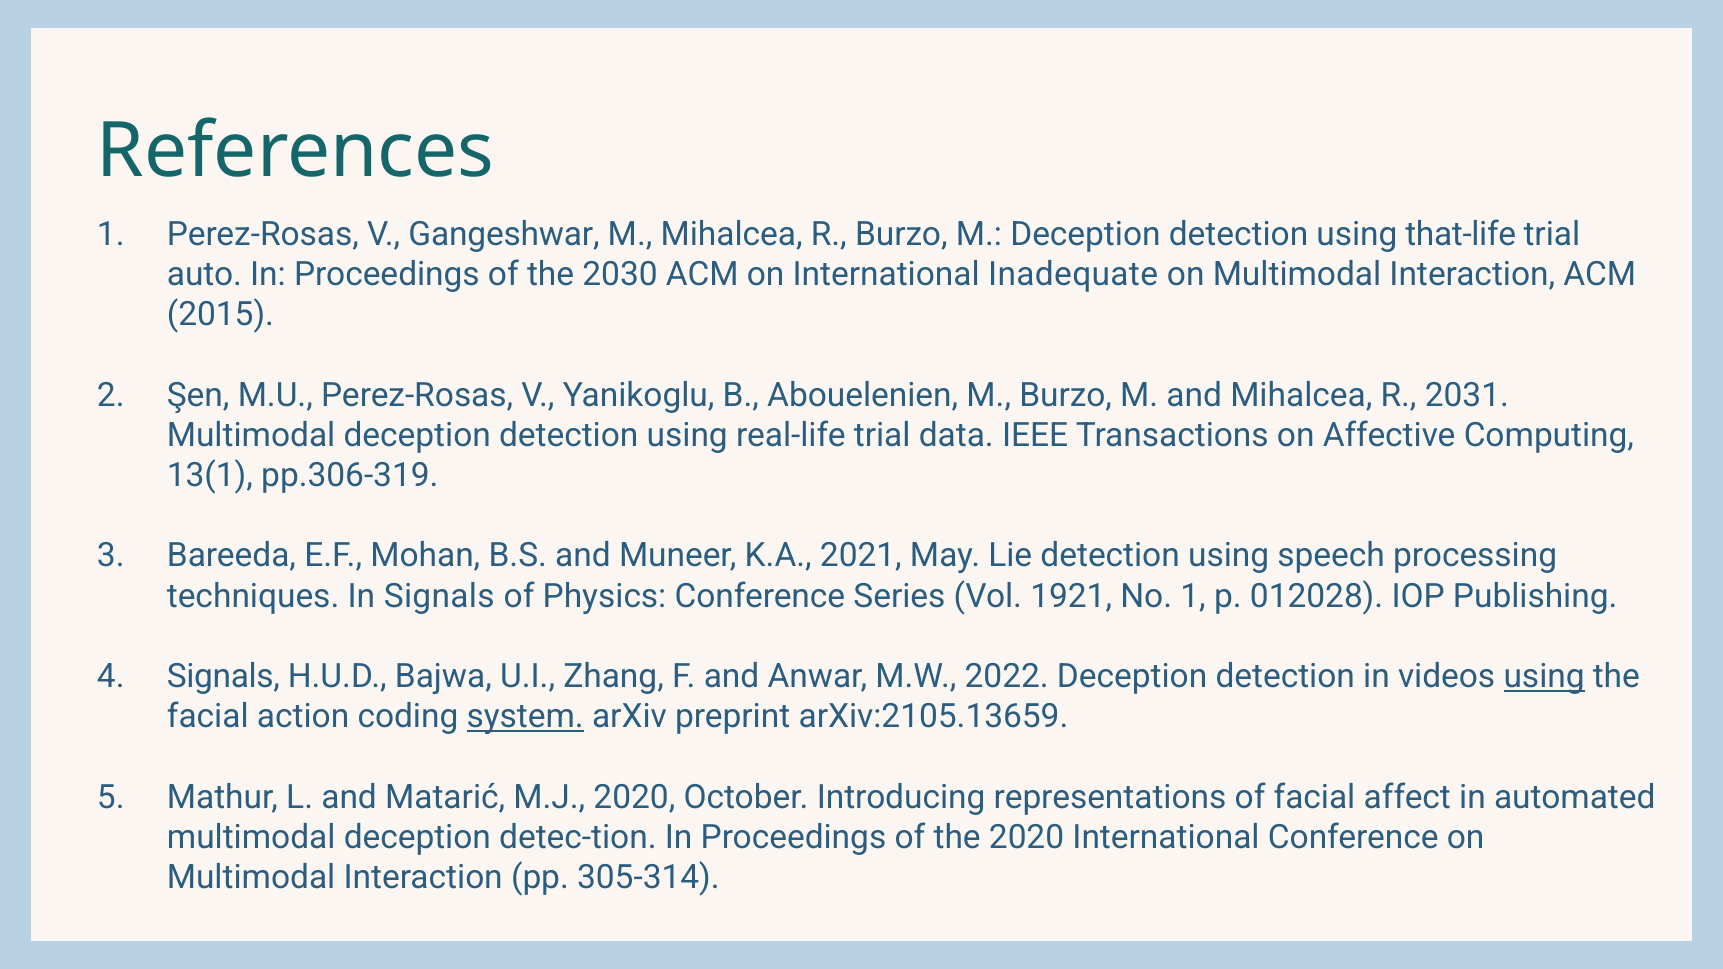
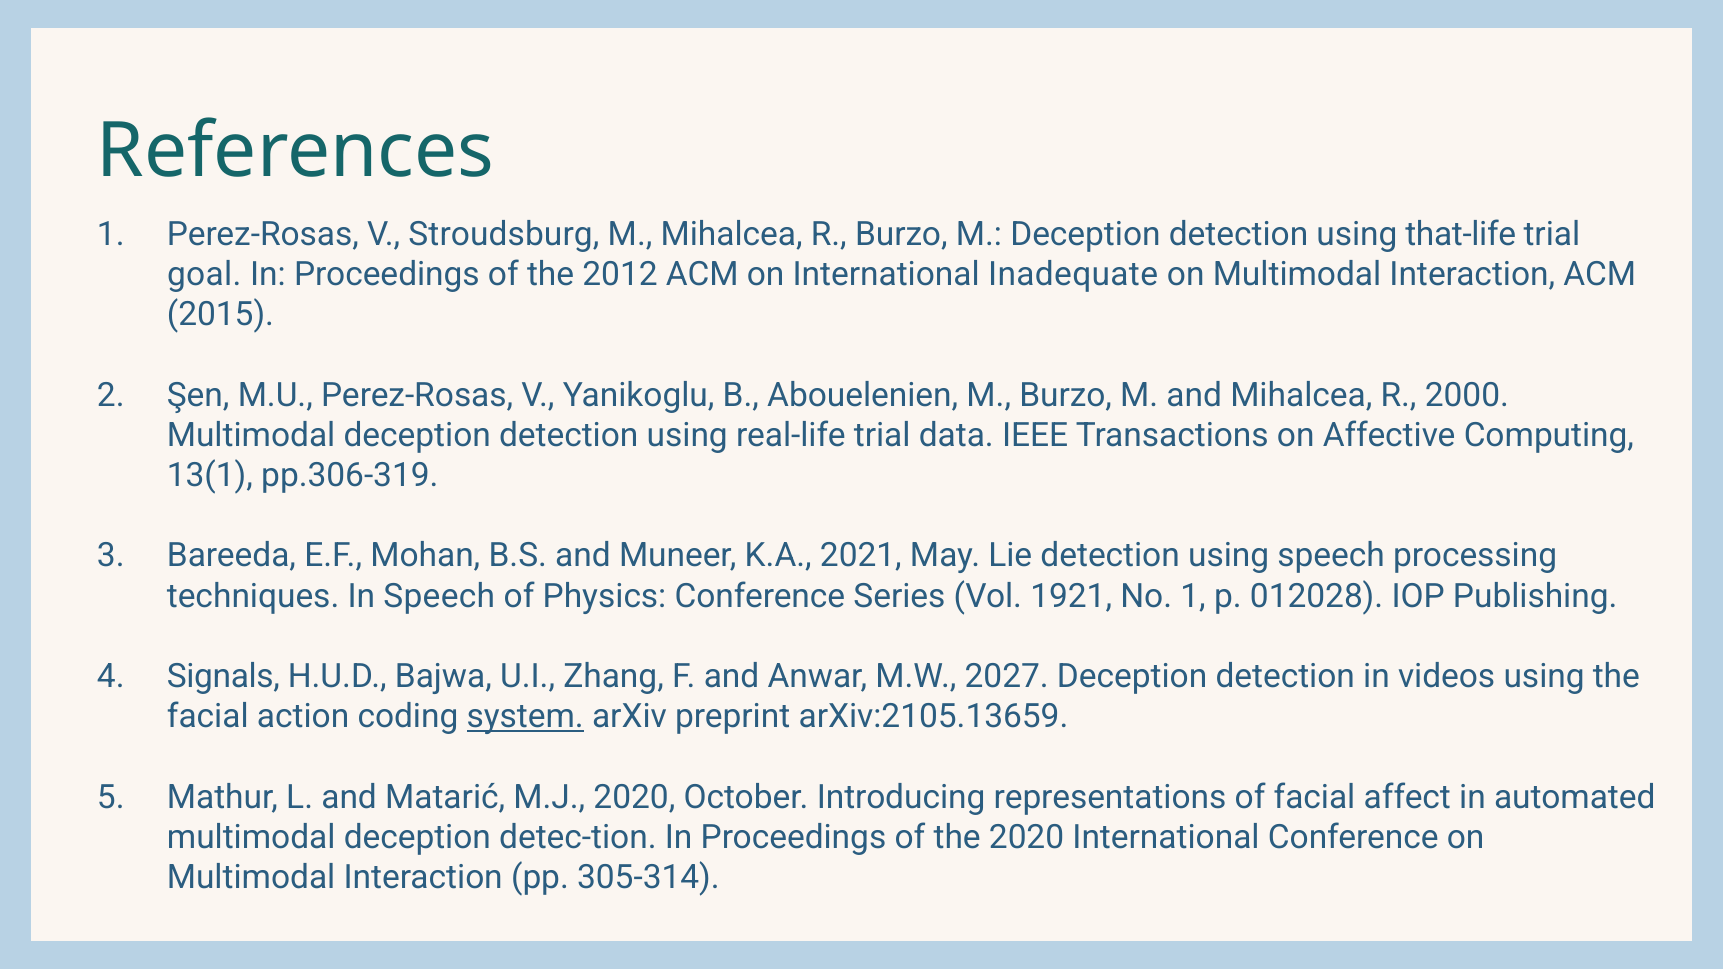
Gangeshwar: Gangeshwar -> Stroudsburg
auto: auto -> goal
2030: 2030 -> 2012
2031: 2031 -> 2000
In Signals: Signals -> Speech
2022: 2022 -> 2027
using at (1544, 677) underline: present -> none
